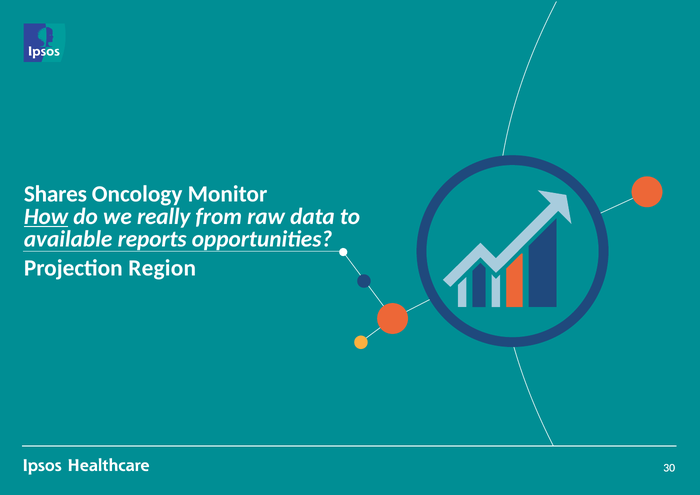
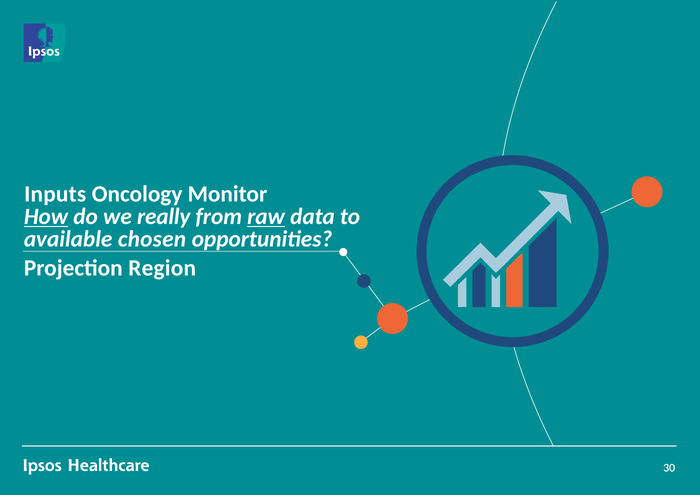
Shares: Shares -> Inputs
raw underline: none -> present
reports: reports -> chosen
